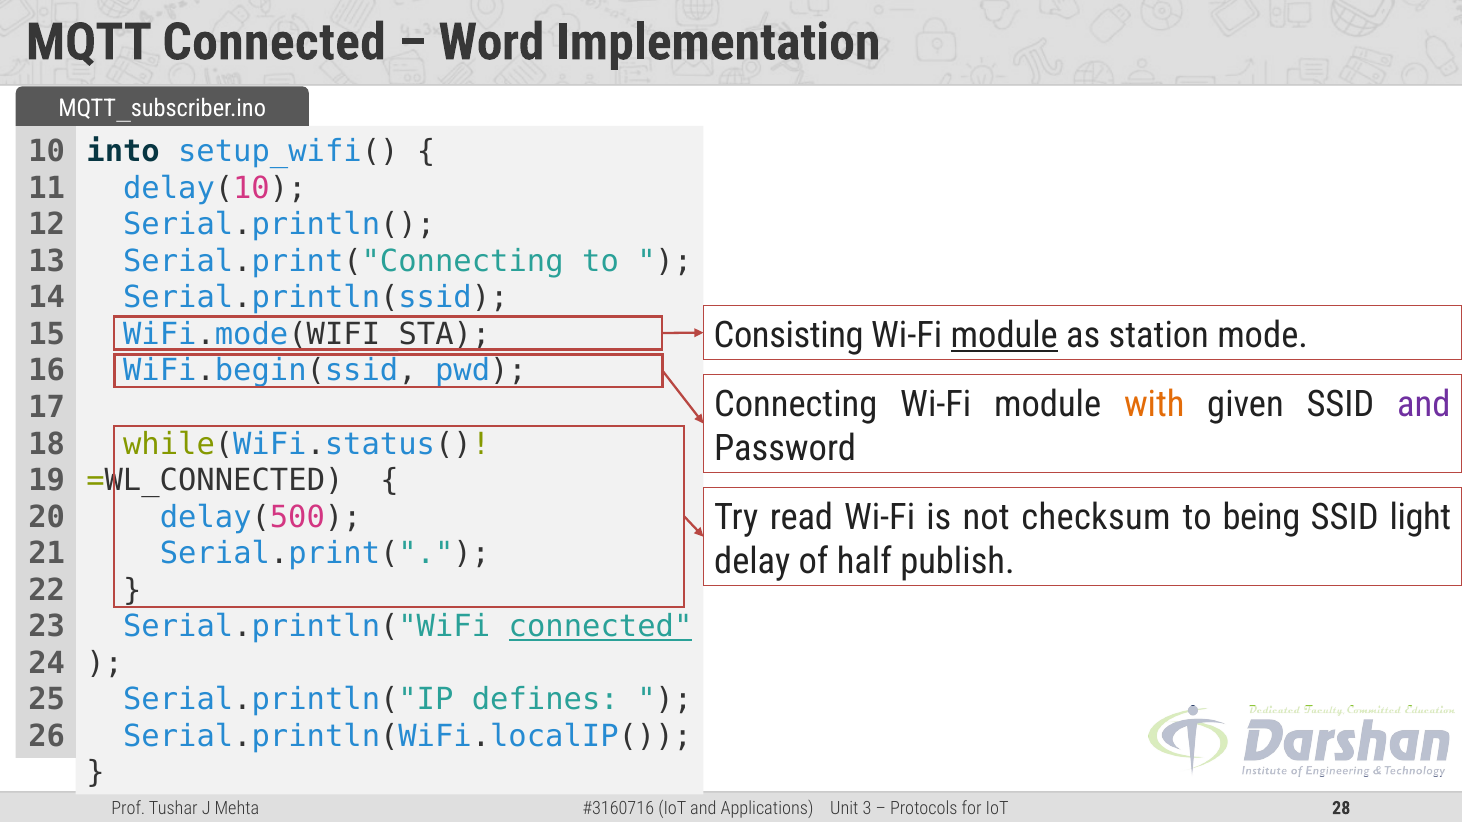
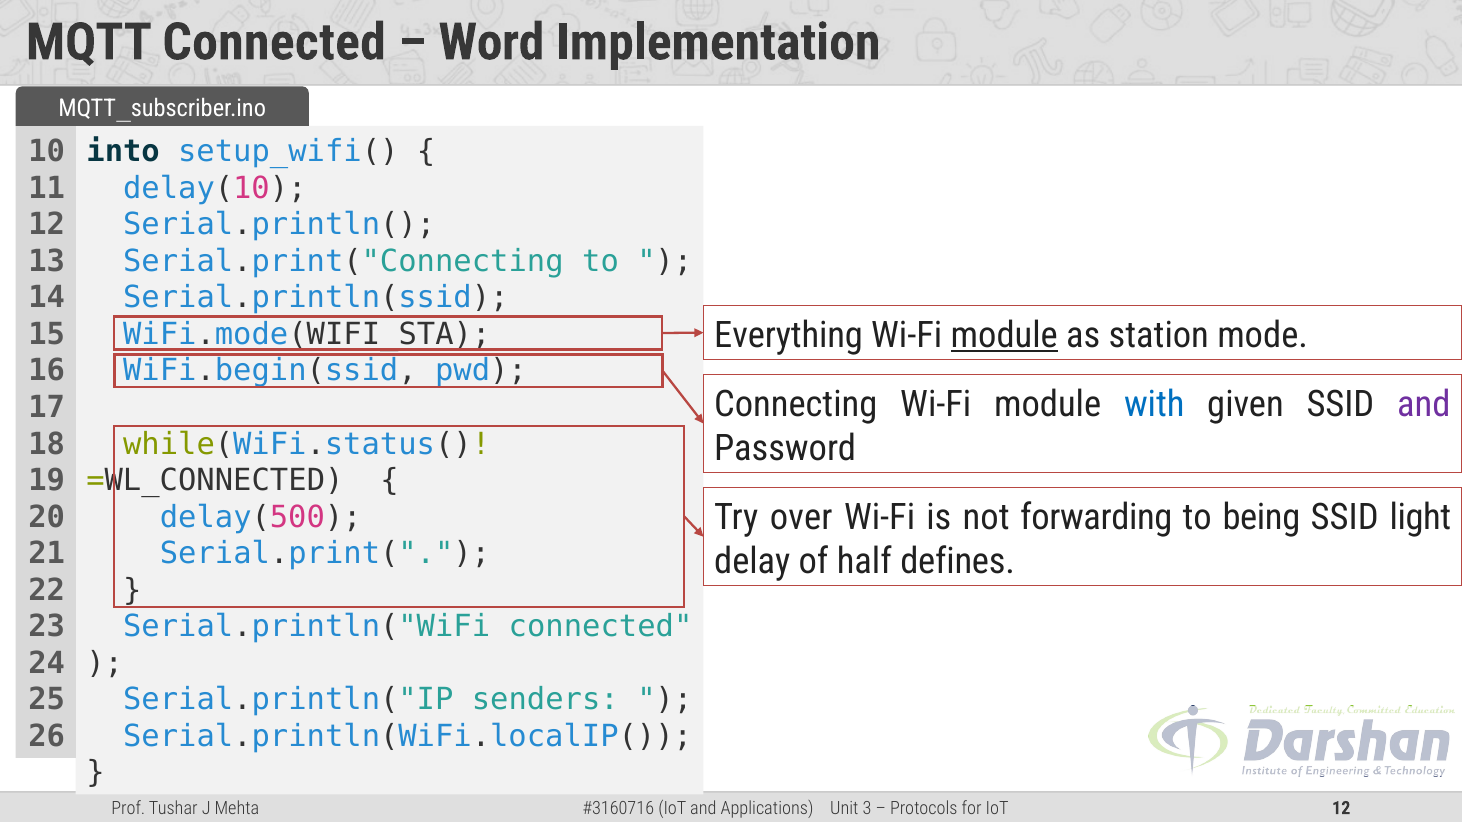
Consisting: Consisting -> Everything
with colour: orange -> blue
read: read -> over
checksum: checksum -> forwarding
publish: publish -> defines
connected at (601, 627) underline: present -> none
defines: defines -> senders
28 at (1341, 808): 28 -> 12
